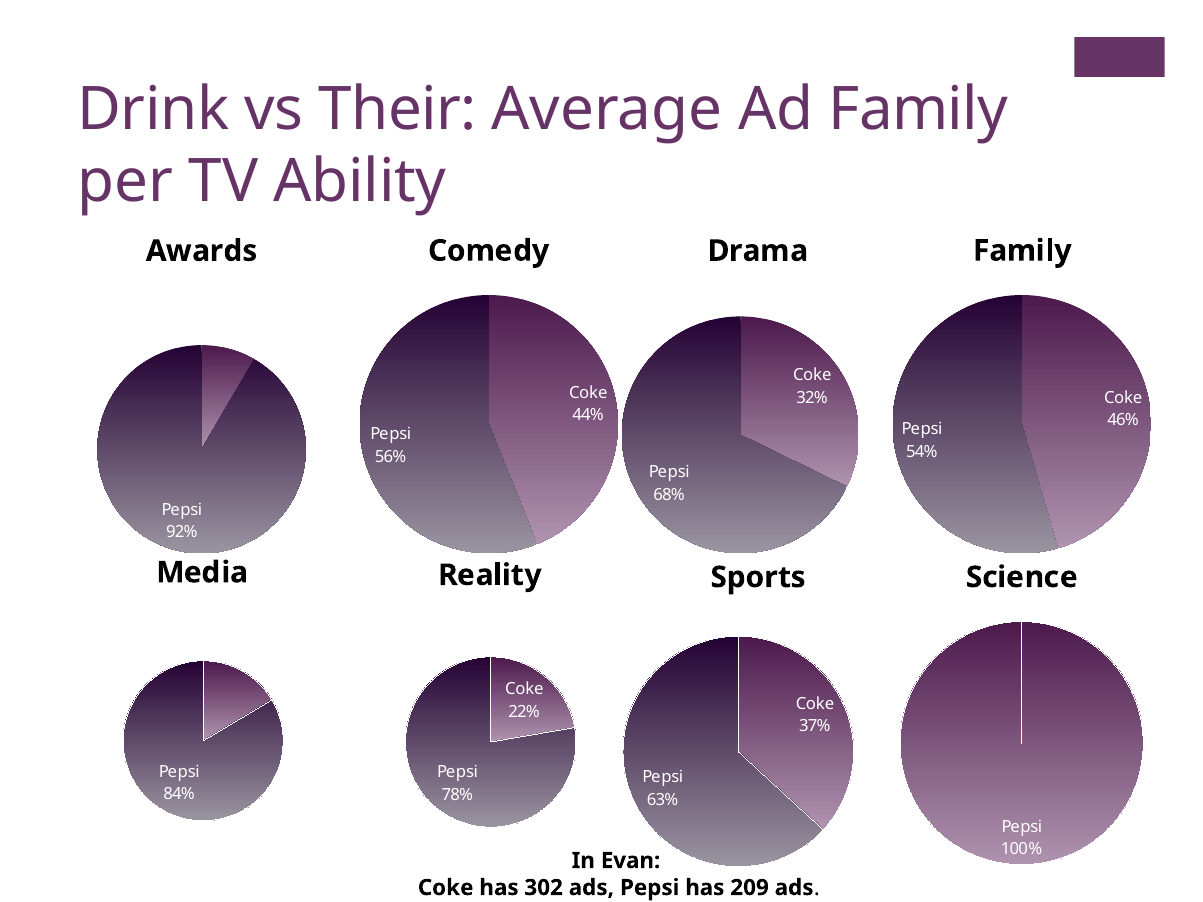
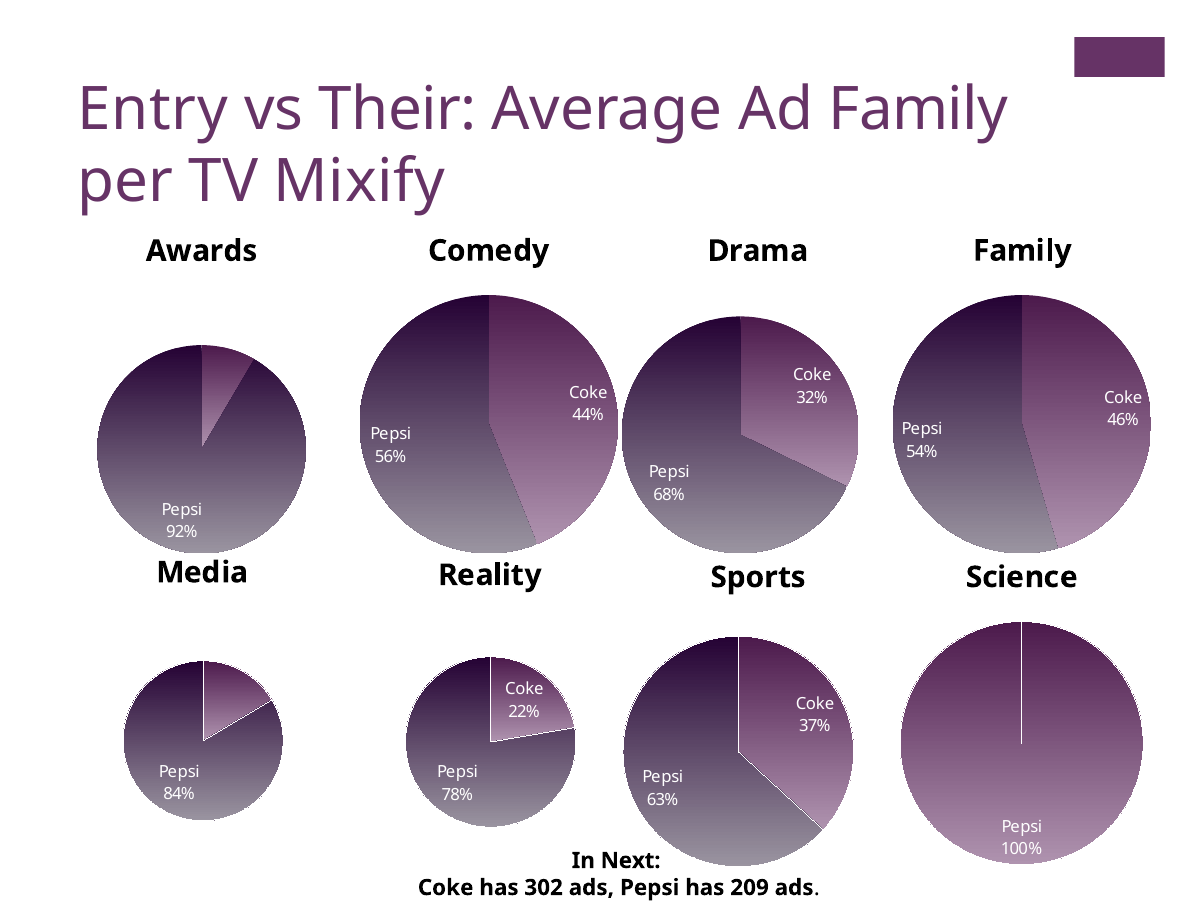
Drink: Drink -> Entry
Ability: Ability -> Mixify
Evan: Evan -> Next
